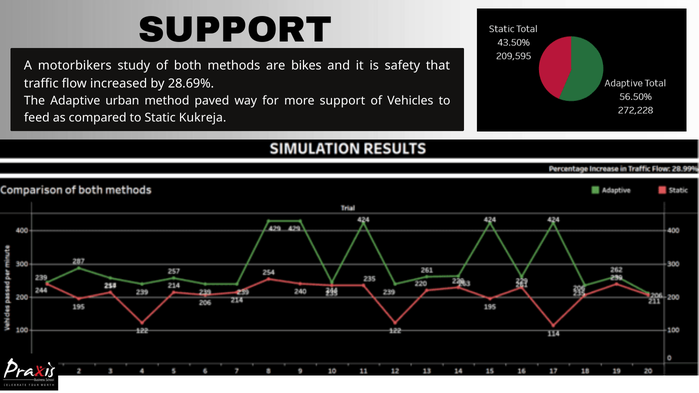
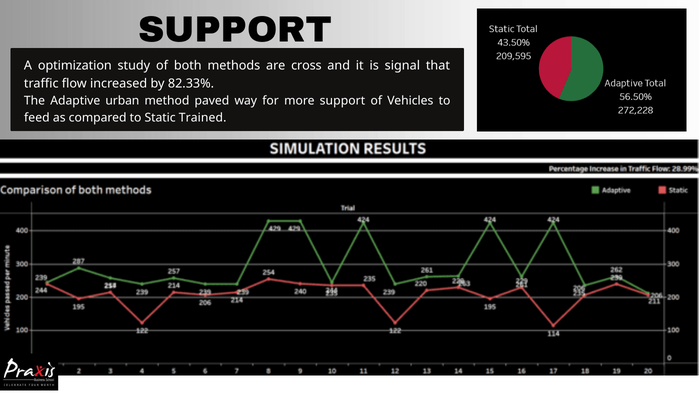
motorbikers: motorbikers -> optimization
bikes: bikes -> cross
safety: safety -> signal
28.69%: 28.69% -> 82.33%
Kukreja: Kukreja -> Trained
